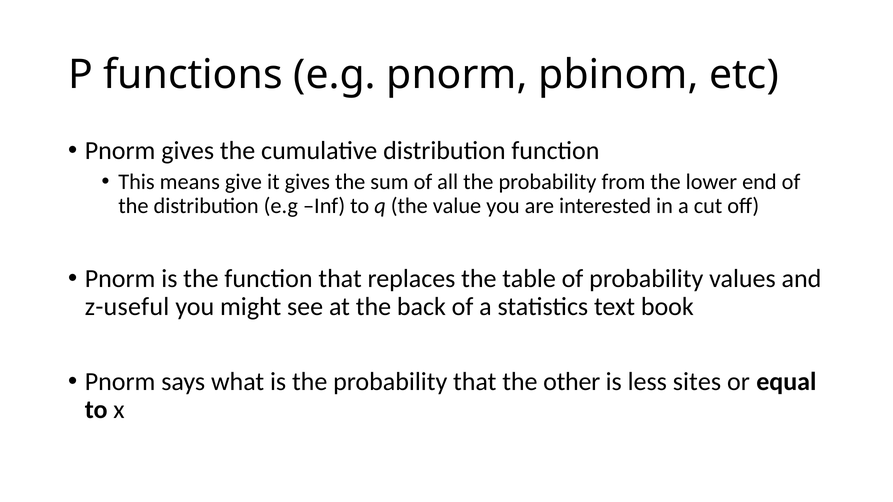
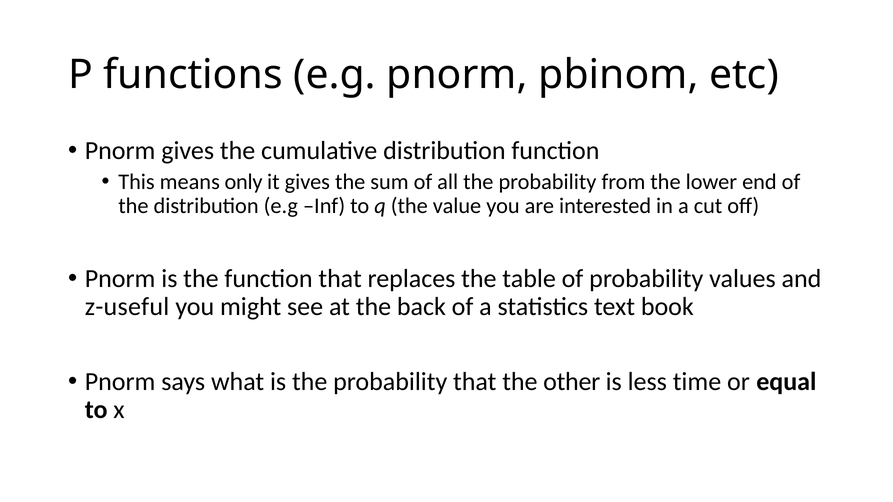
give: give -> only
sites: sites -> time
